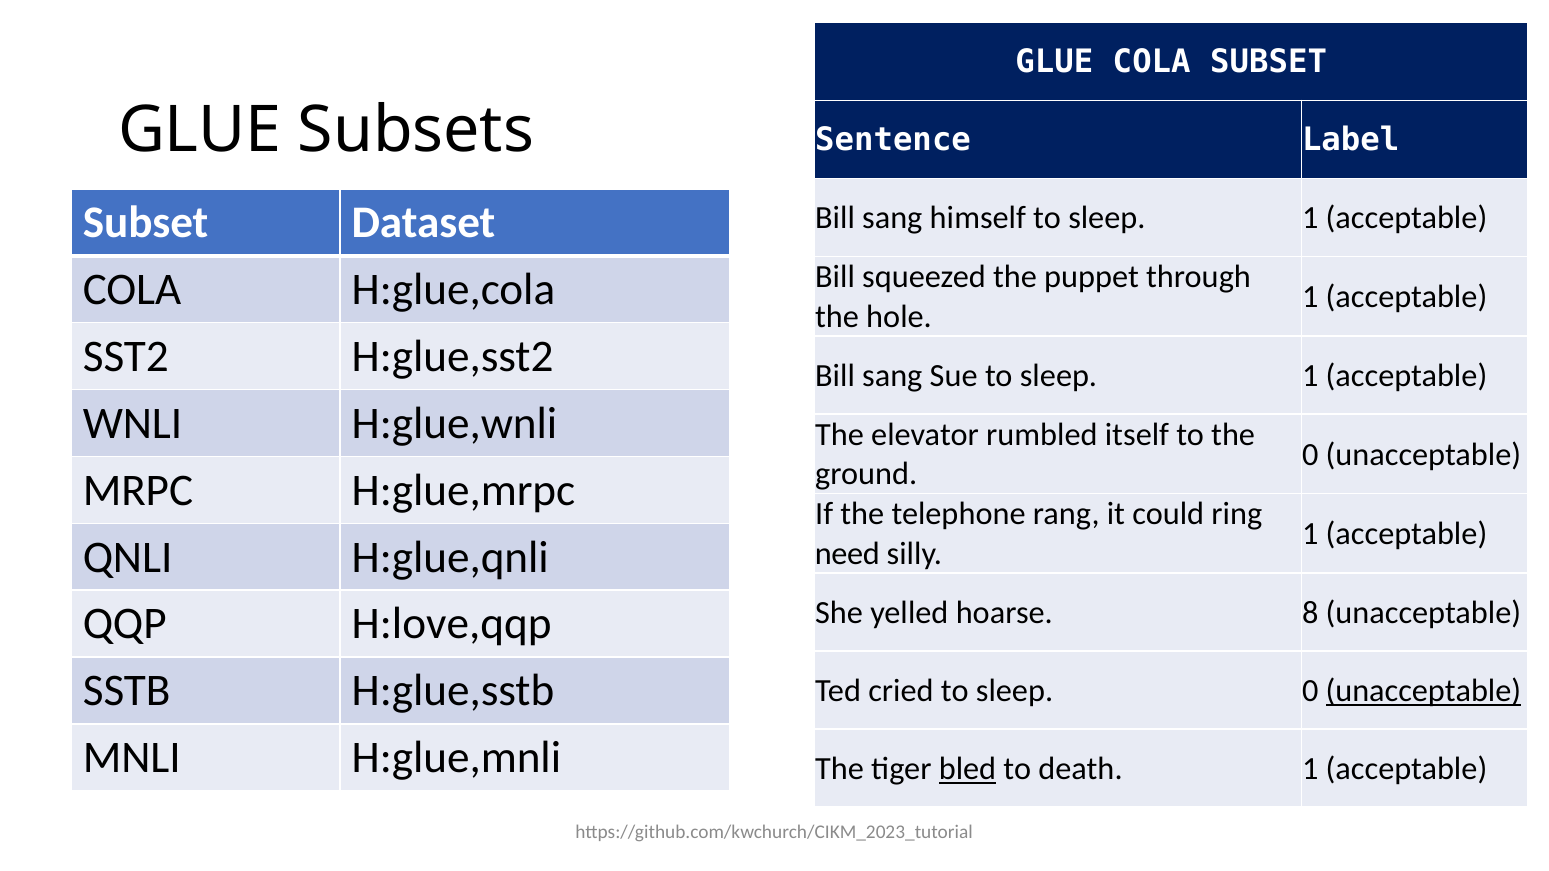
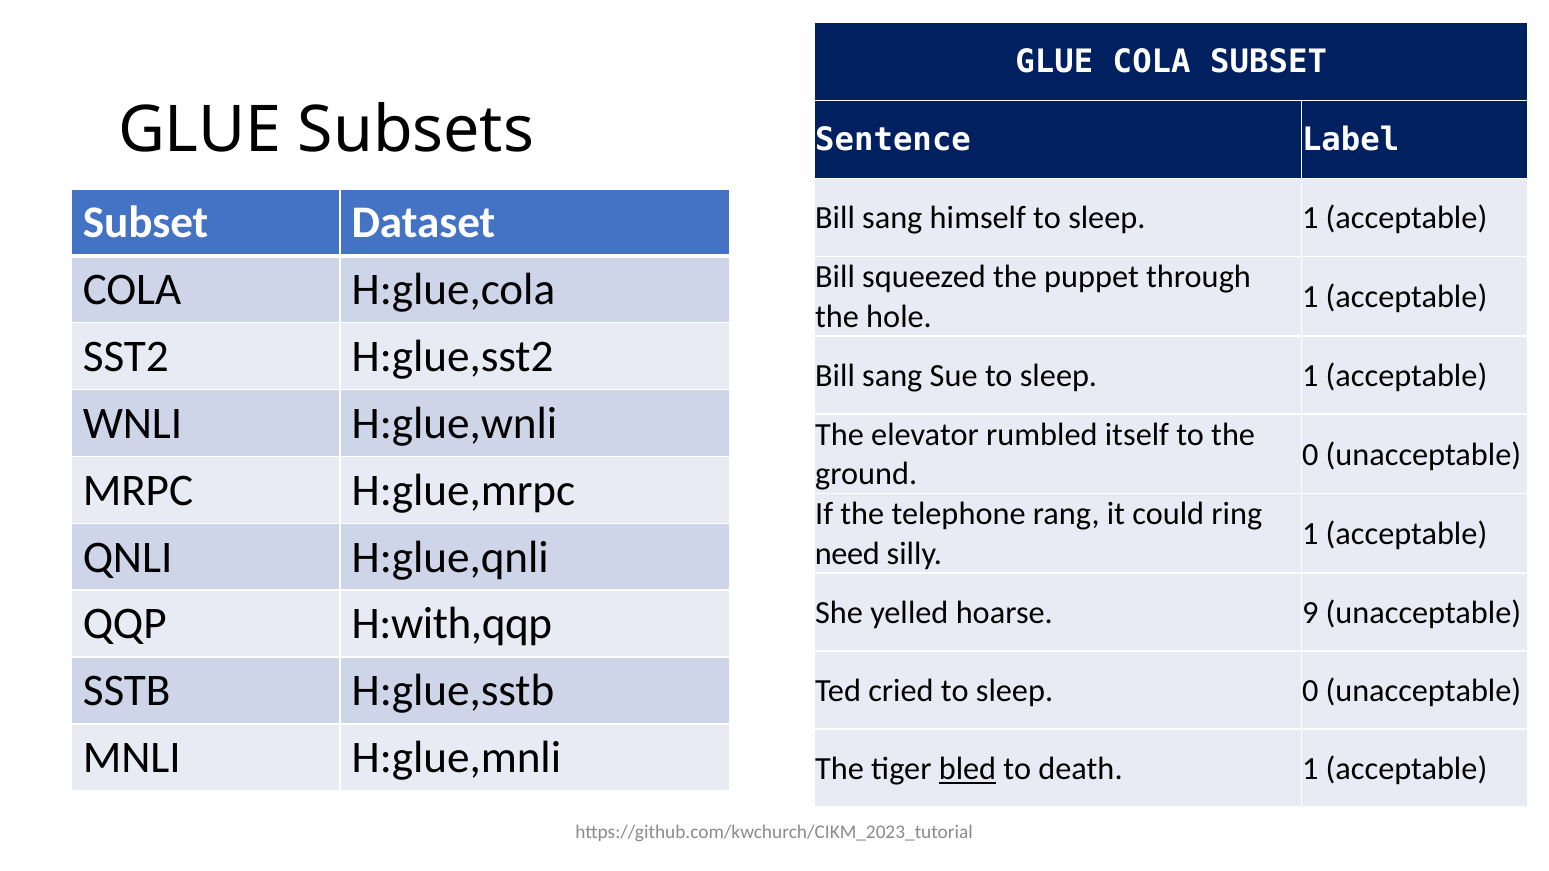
8: 8 -> 9
H:love,qqp: H:love,qqp -> H:with,qqp
unacceptable at (1423, 691) underline: present -> none
